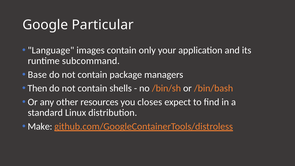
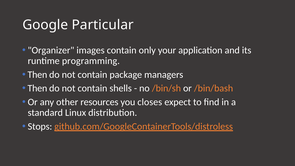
Language: Language -> Organizer
subcommand: subcommand -> programming
Base at (37, 75): Base -> Then
Make: Make -> Stops
